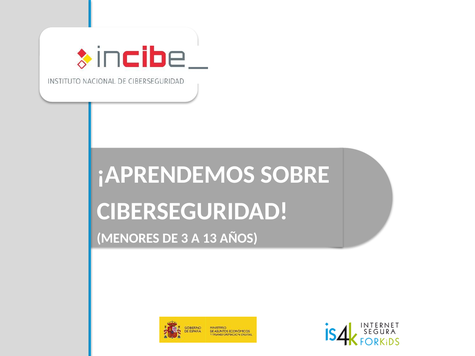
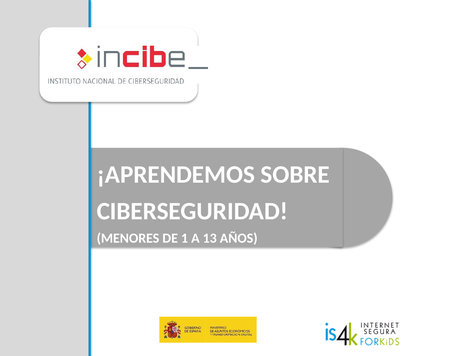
3: 3 -> 1
